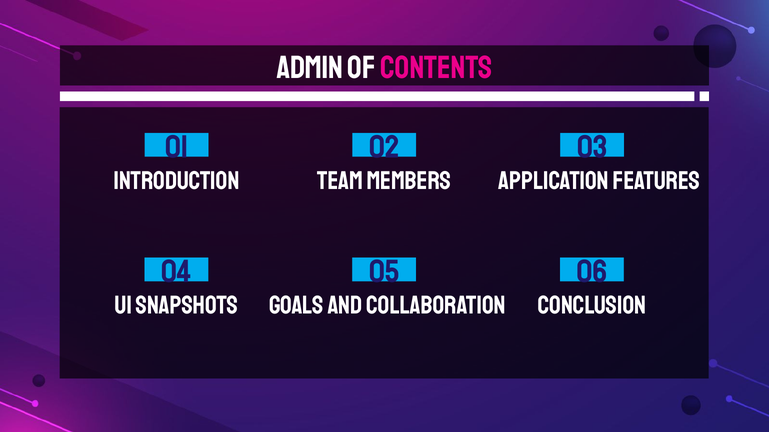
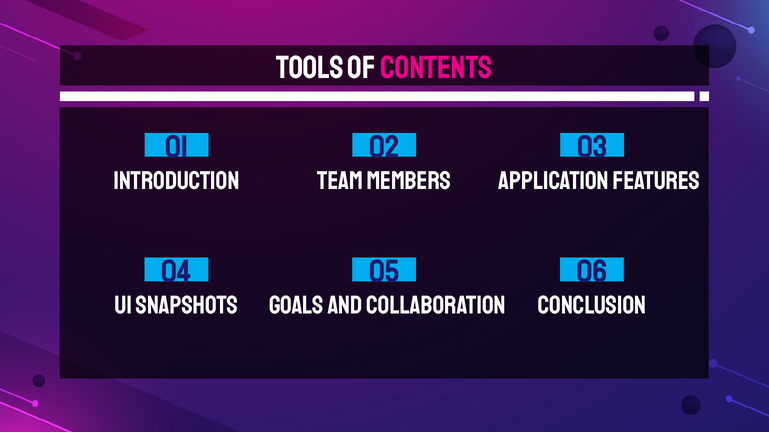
Admin: Admin -> Tools
